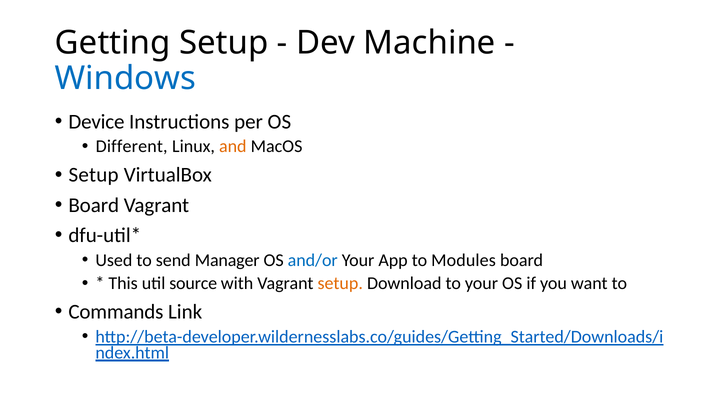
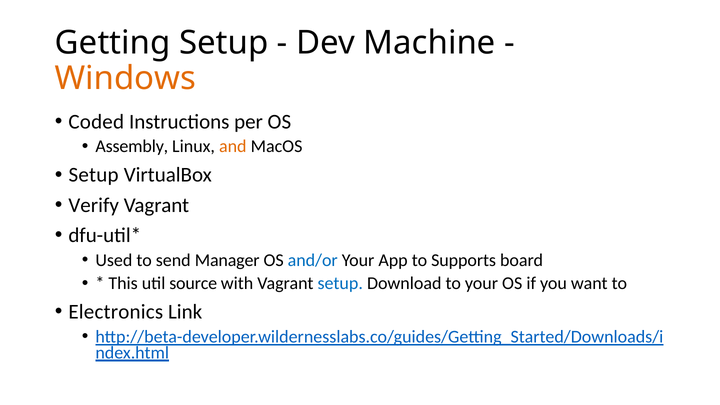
Windows colour: blue -> orange
Device: Device -> Coded
Different: Different -> Assembly
Board at (94, 205): Board -> Verify
Modules: Modules -> Supports
setup at (340, 283) colour: orange -> blue
Commands: Commands -> Electronics
